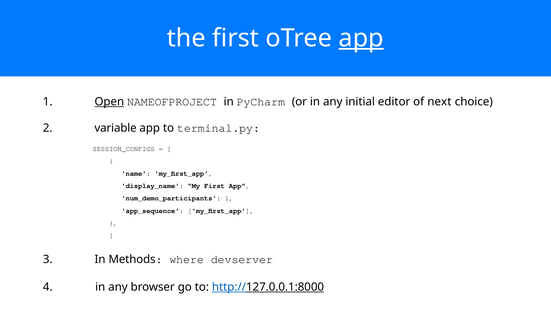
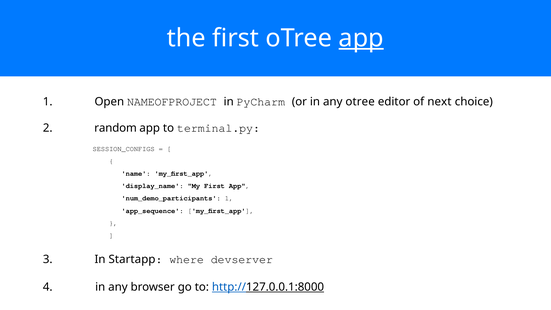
Open underline: present -> none
any initial: initial -> otree
variable: variable -> random
Methods: Methods -> Startapp
